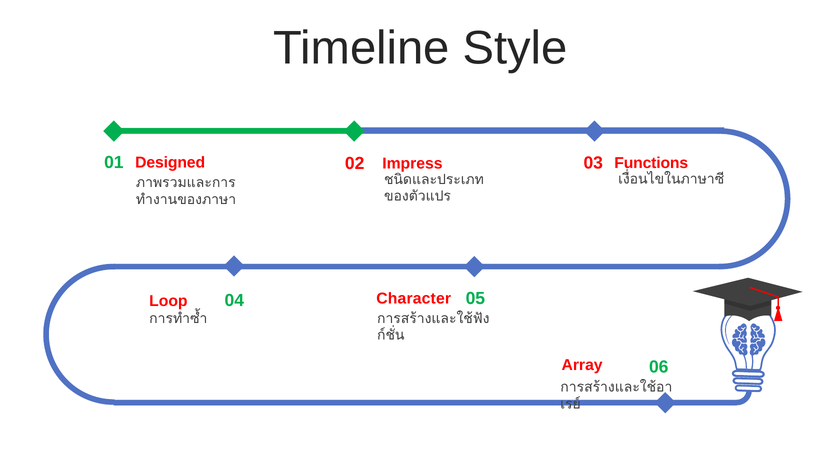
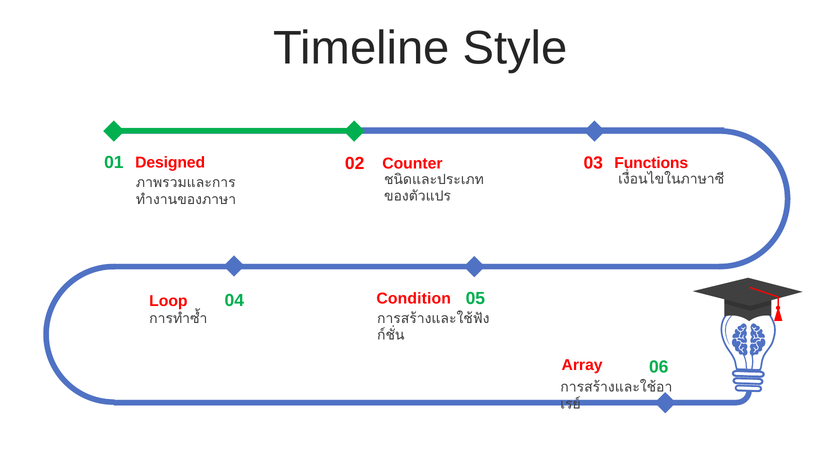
Impress: Impress -> Counter
Character: Character -> Condition
